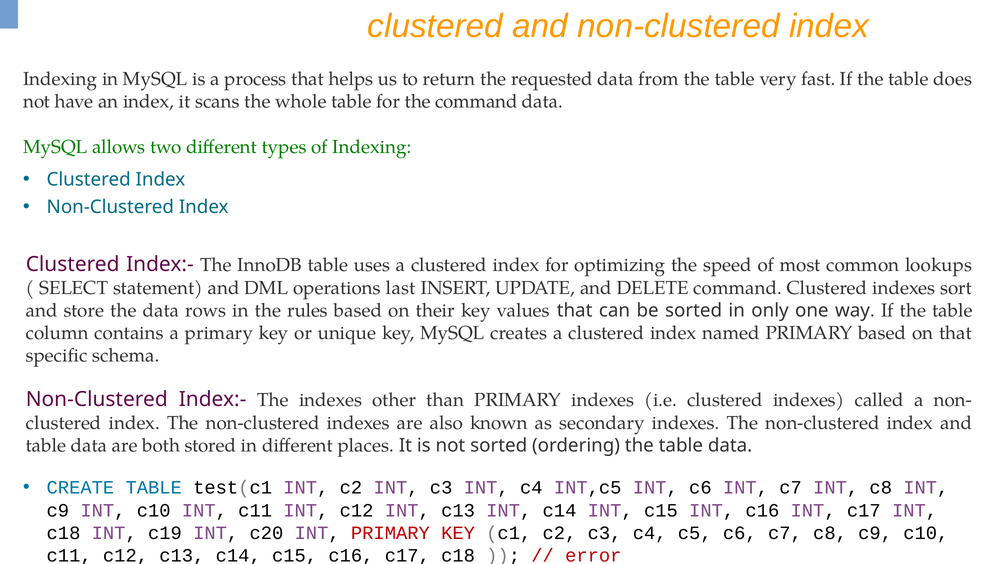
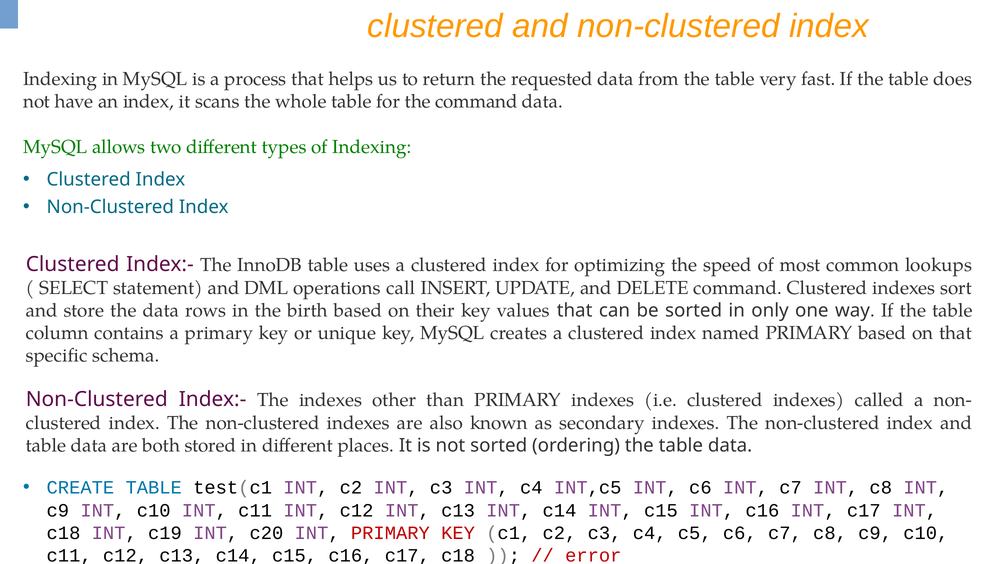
last: last -> call
rules: rules -> birth
